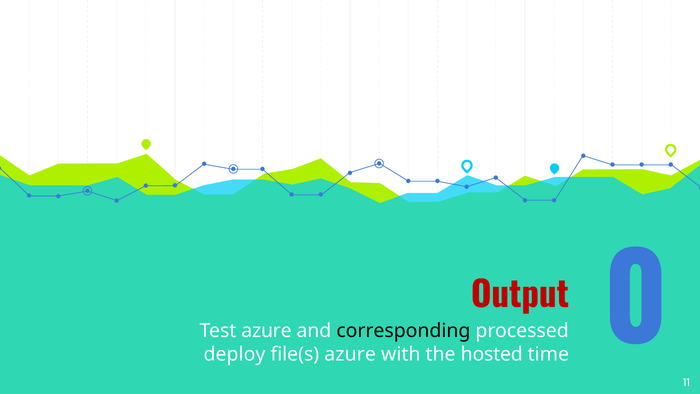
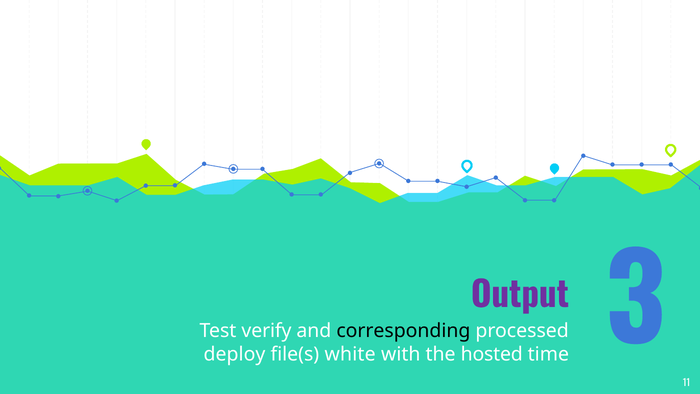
Output colour: red -> purple
Test azure: azure -> verify
file(s azure: azure -> white
0: 0 -> 3
